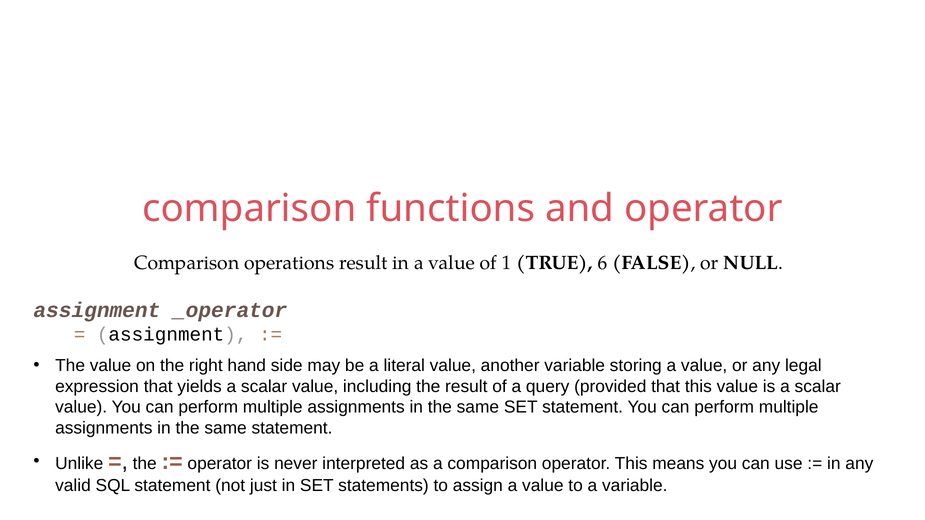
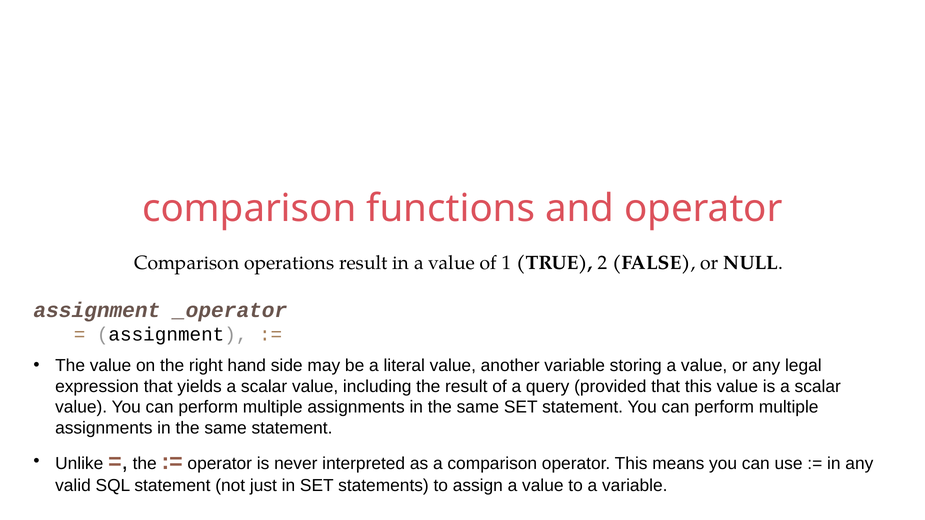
6: 6 -> 2
